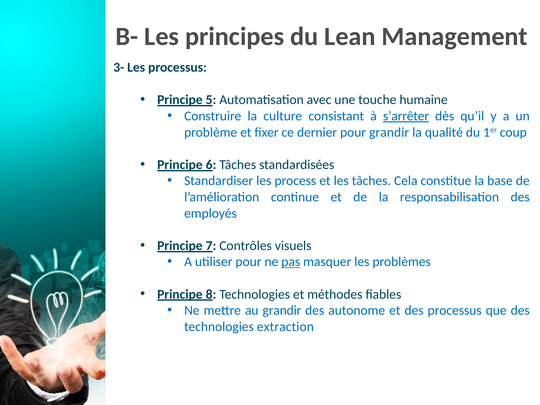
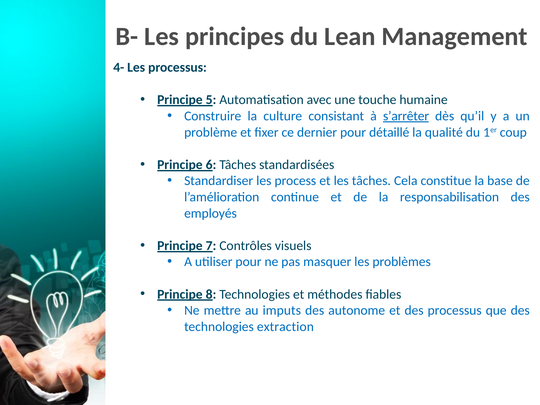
3-: 3- -> 4-
pour grandir: grandir -> détaillé
pas underline: present -> none
au grandir: grandir -> imputs
